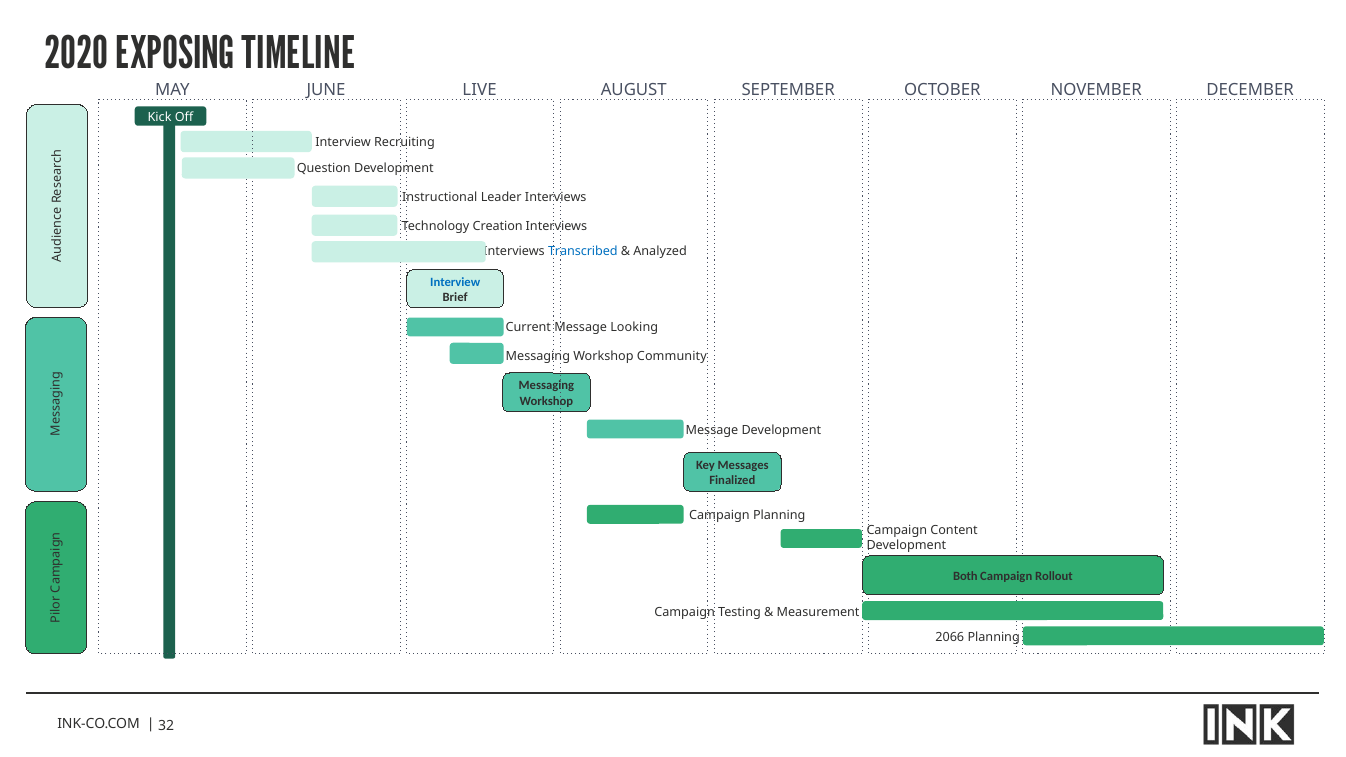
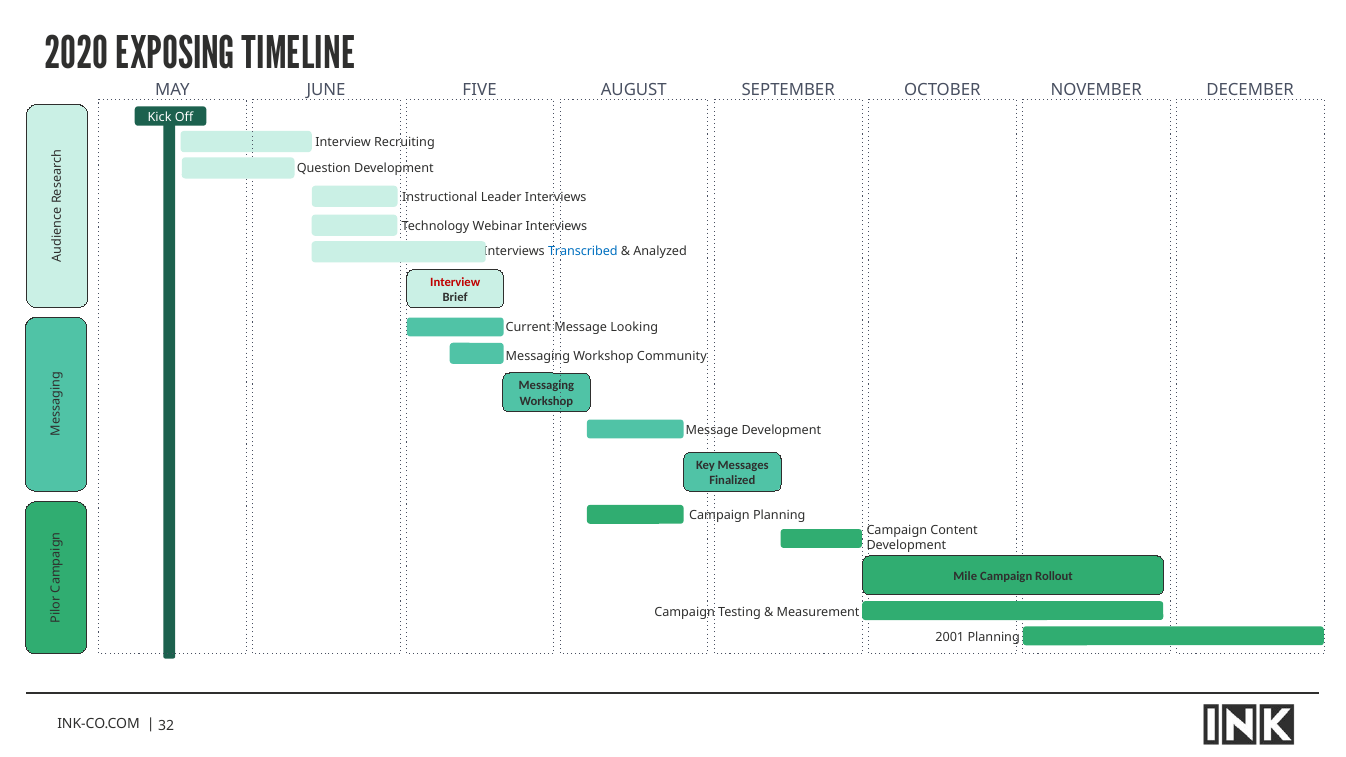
LIVE: LIVE -> FIVE
Creation: Creation -> Webinar
Interview at (455, 282) colour: blue -> red
Both: Both -> Mile
2066: 2066 -> 2001
